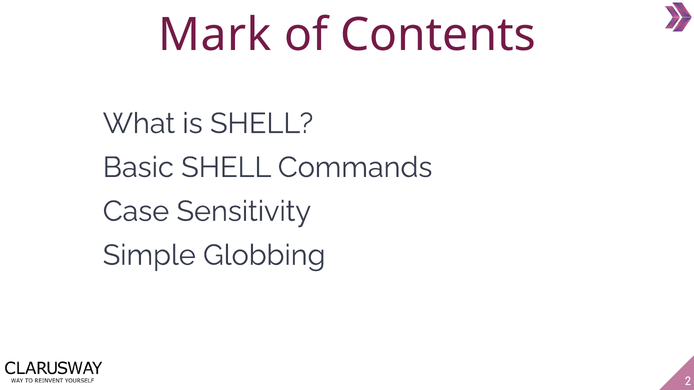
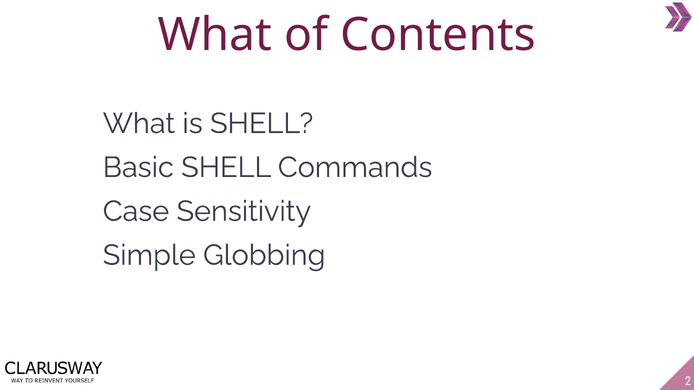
Mark at (215, 35): Mark -> What
